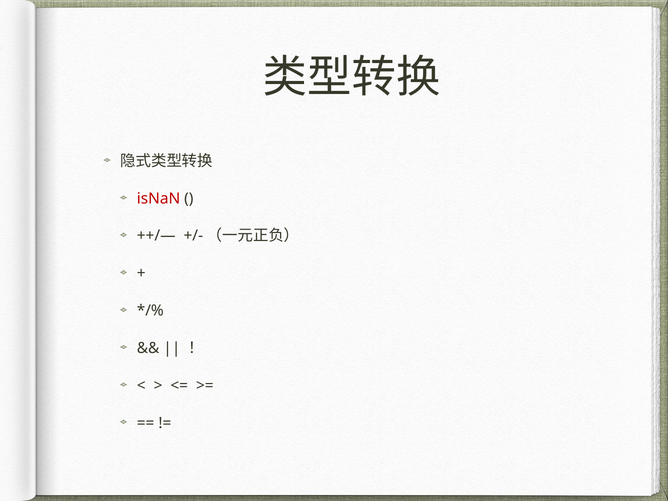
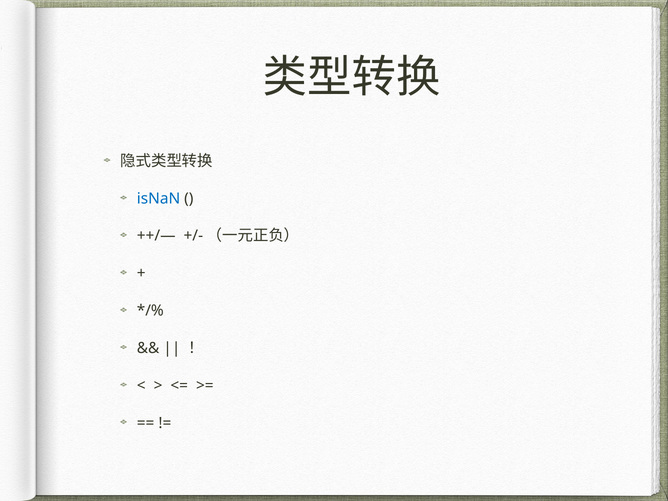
isNaN colour: red -> blue
